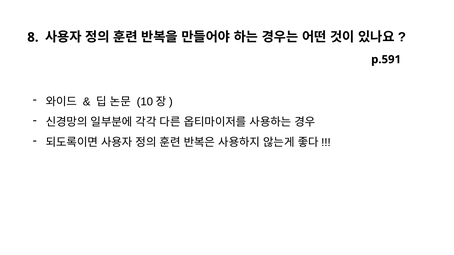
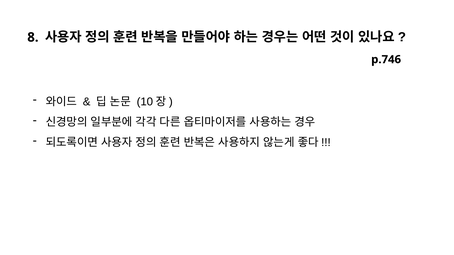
p.591: p.591 -> p.746
